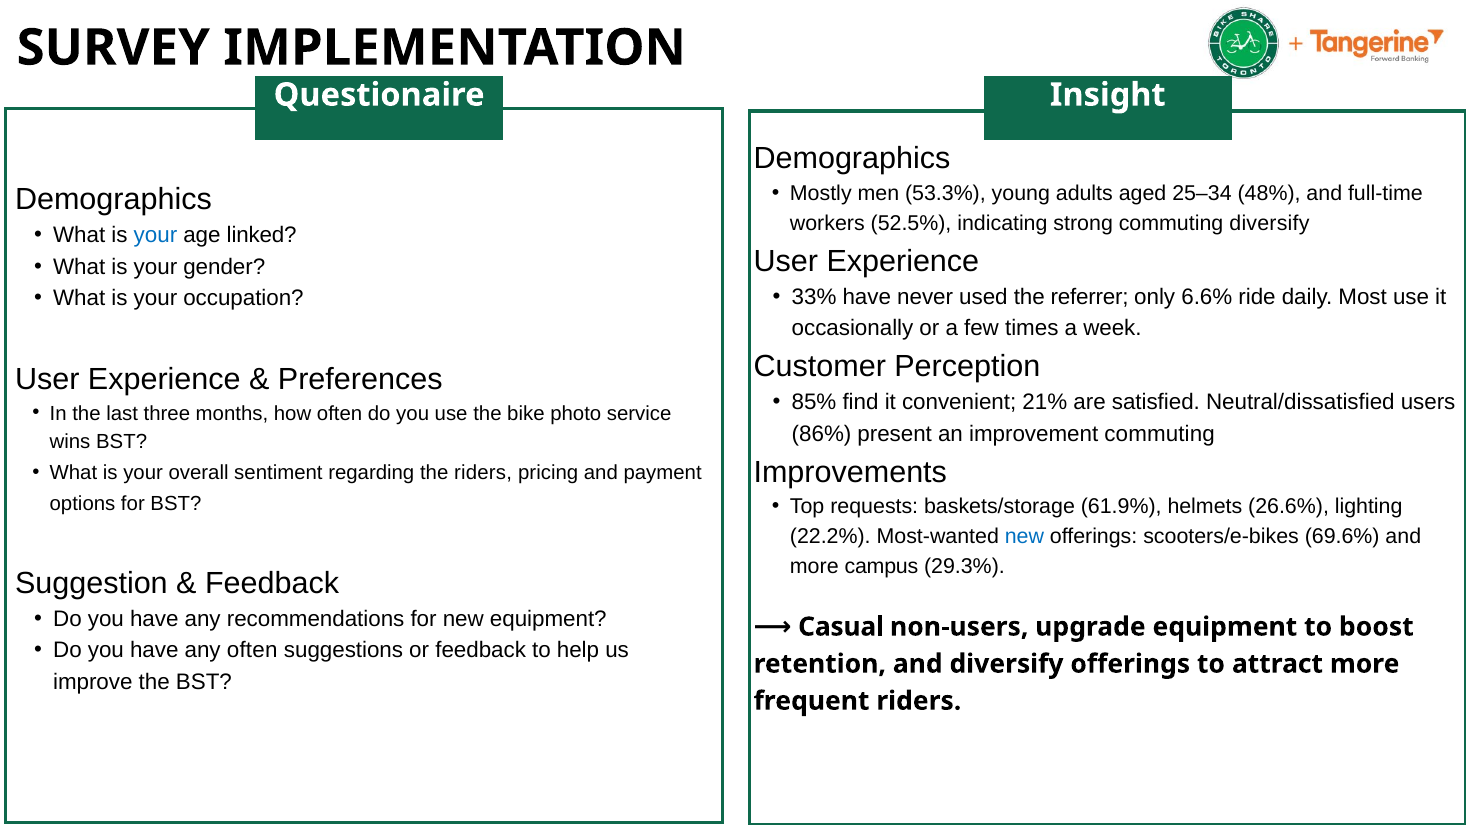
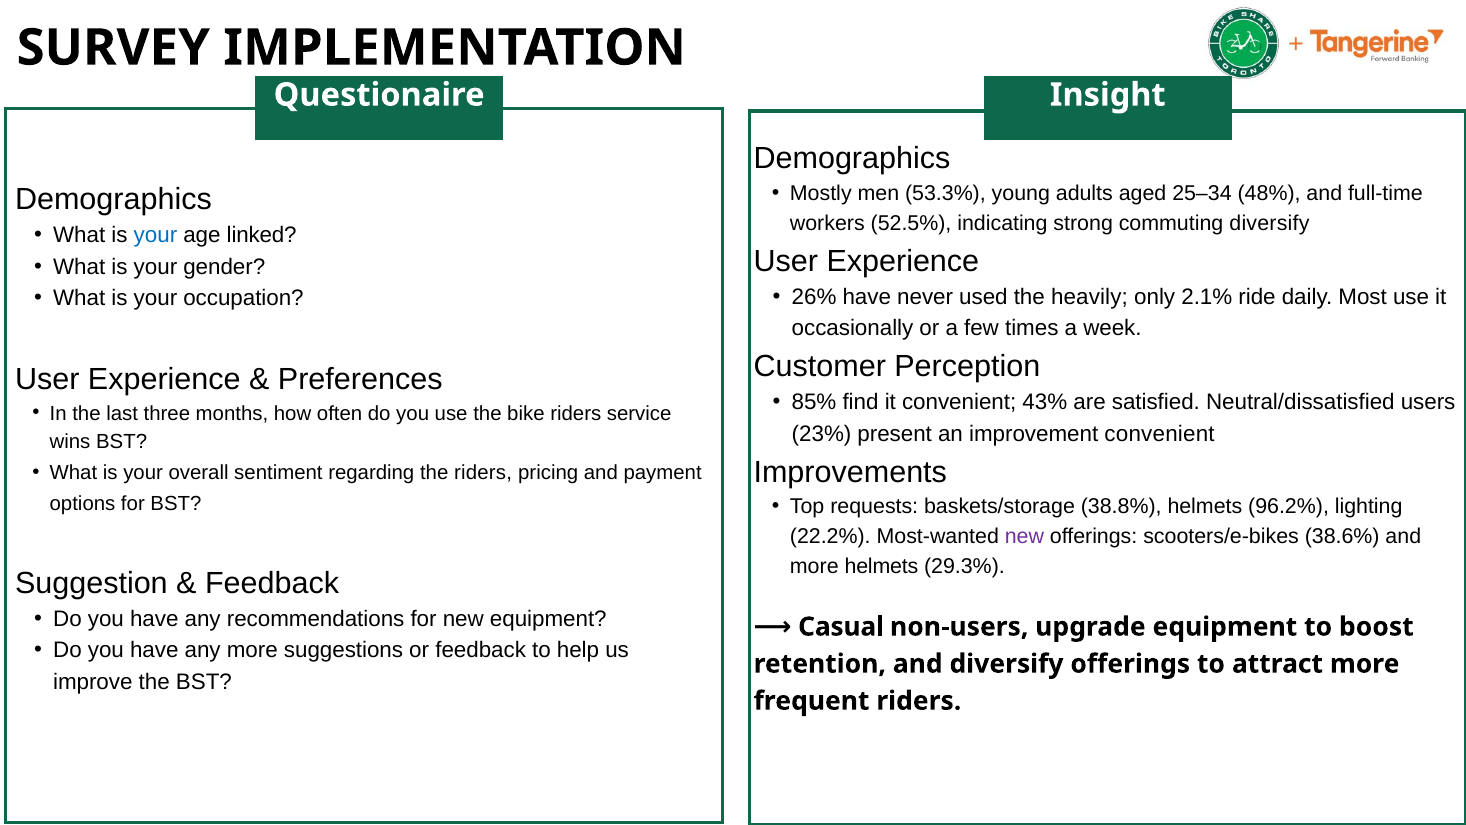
33%: 33% -> 26%
referrer: referrer -> heavily
6.6%: 6.6% -> 2.1%
21%: 21% -> 43%
bike photo: photo -> riders
86%: 86% -> 23%
improvement commuting: commuting -> convenient
61.9%: 61.9% -> 38.8%
26.6%: 26.6% -> 96.2%
new at (1024, 537) colour: blue -> purple
69.6%: 69.6% -> 38.6%
more campus: campus -> helmets
any often: often -> more
